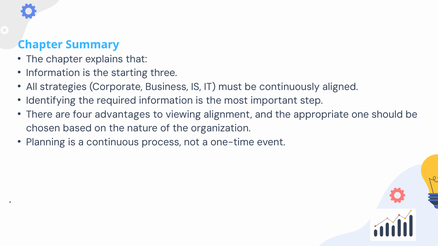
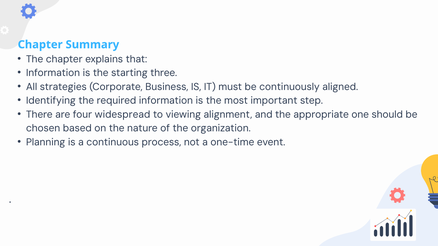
advantages: advantages -> widespread
